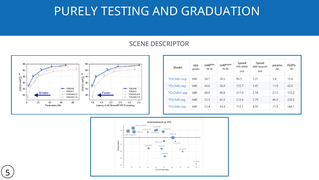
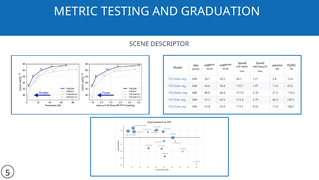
PURELY: PURELY -> METRIC
